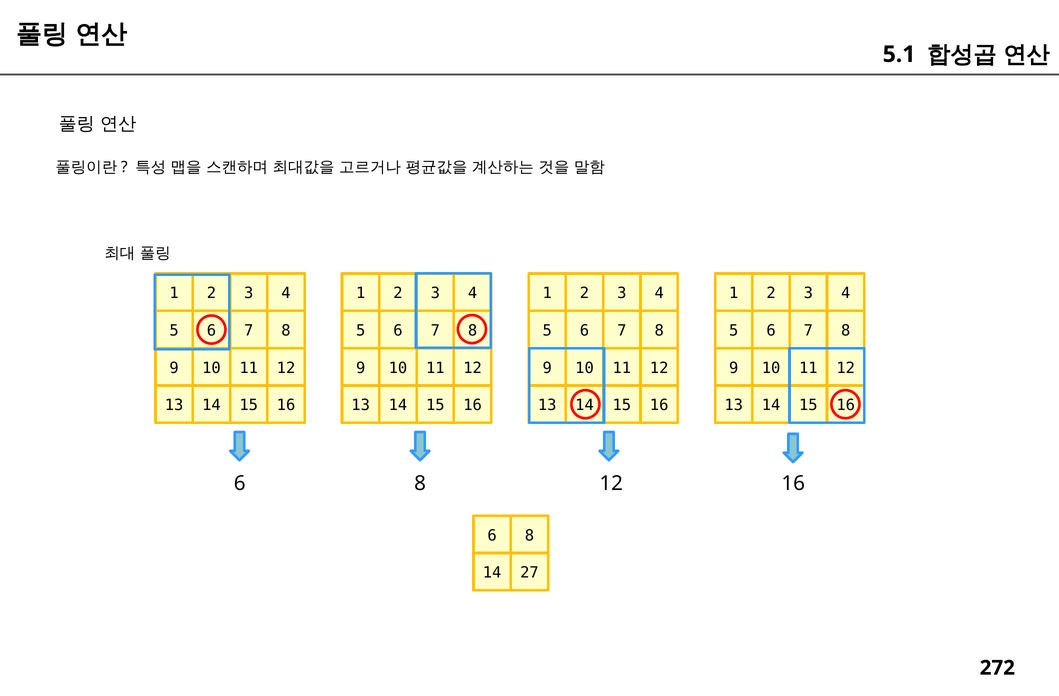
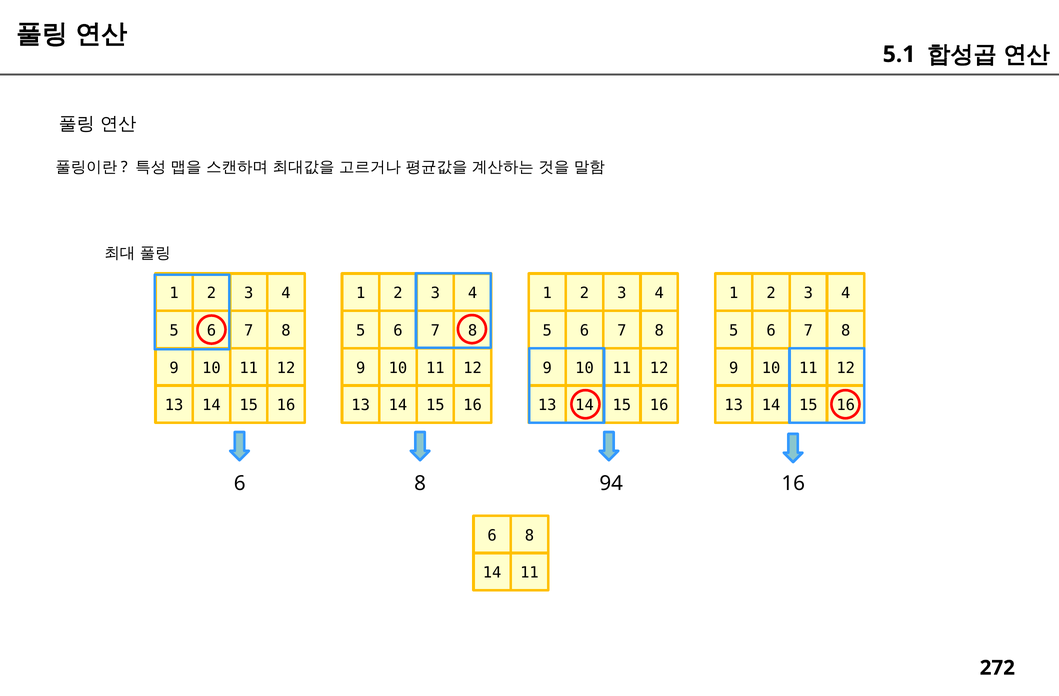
6 8 12: 12 -> 94
14 27: 27 -> 11
